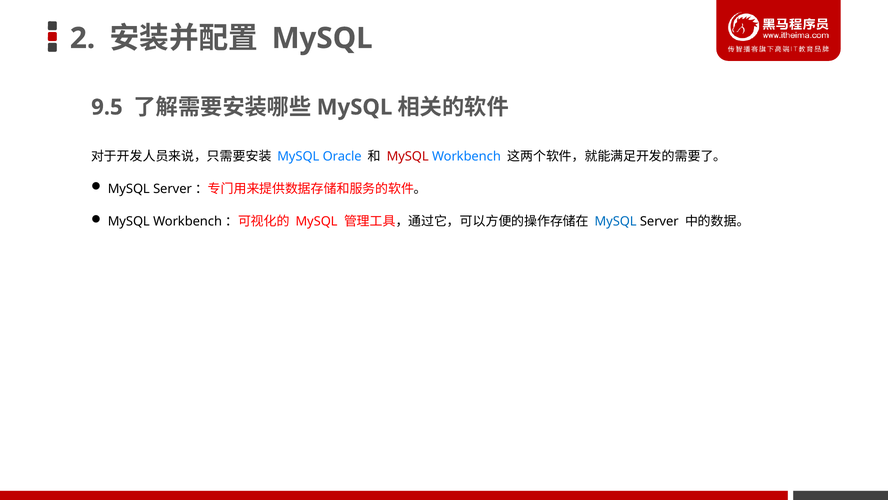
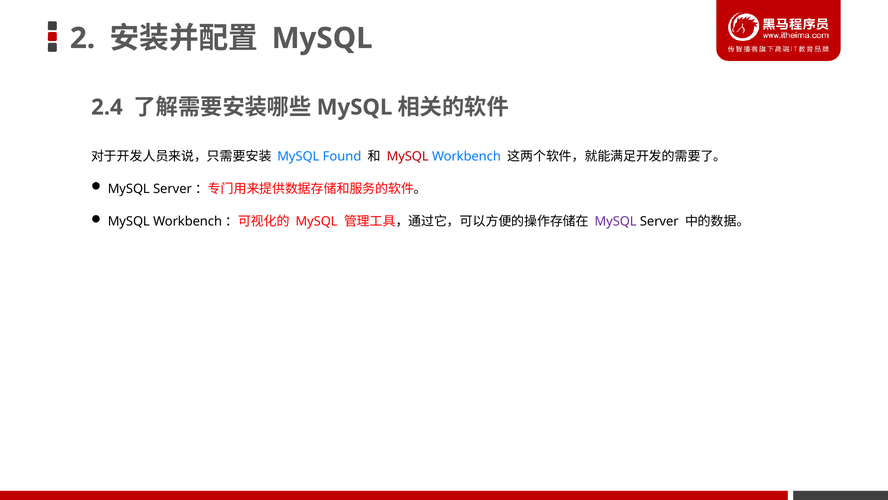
9.5: 9.5 -> 2.4
Oracle: Oracle -> Found
MySQL at (616, 221) colour: blue -> purple
